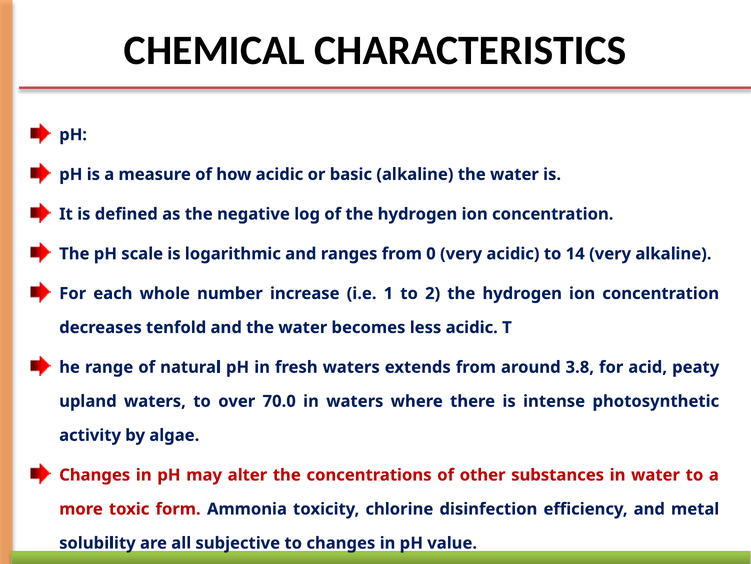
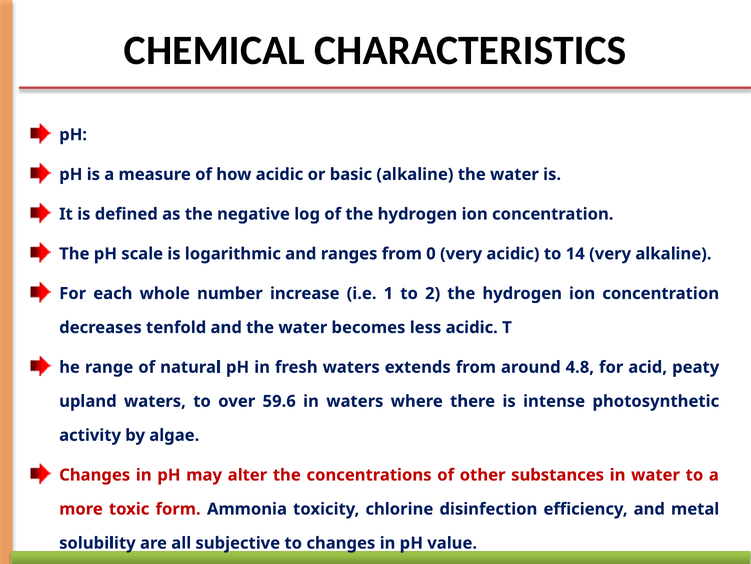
3.8: 3.8 -> 4.8
70.0: 70.0 -> 59.6
